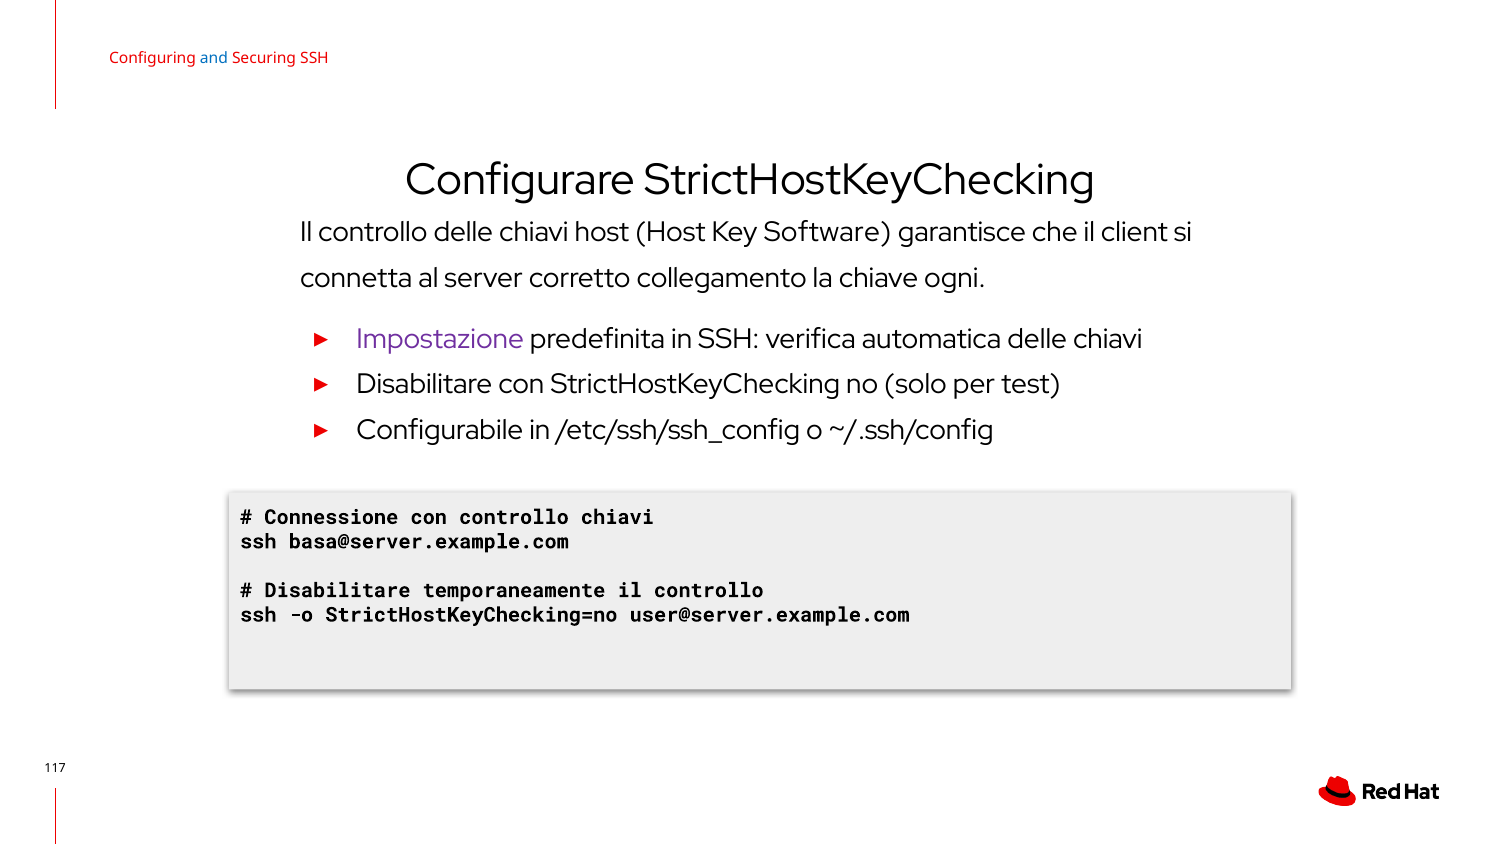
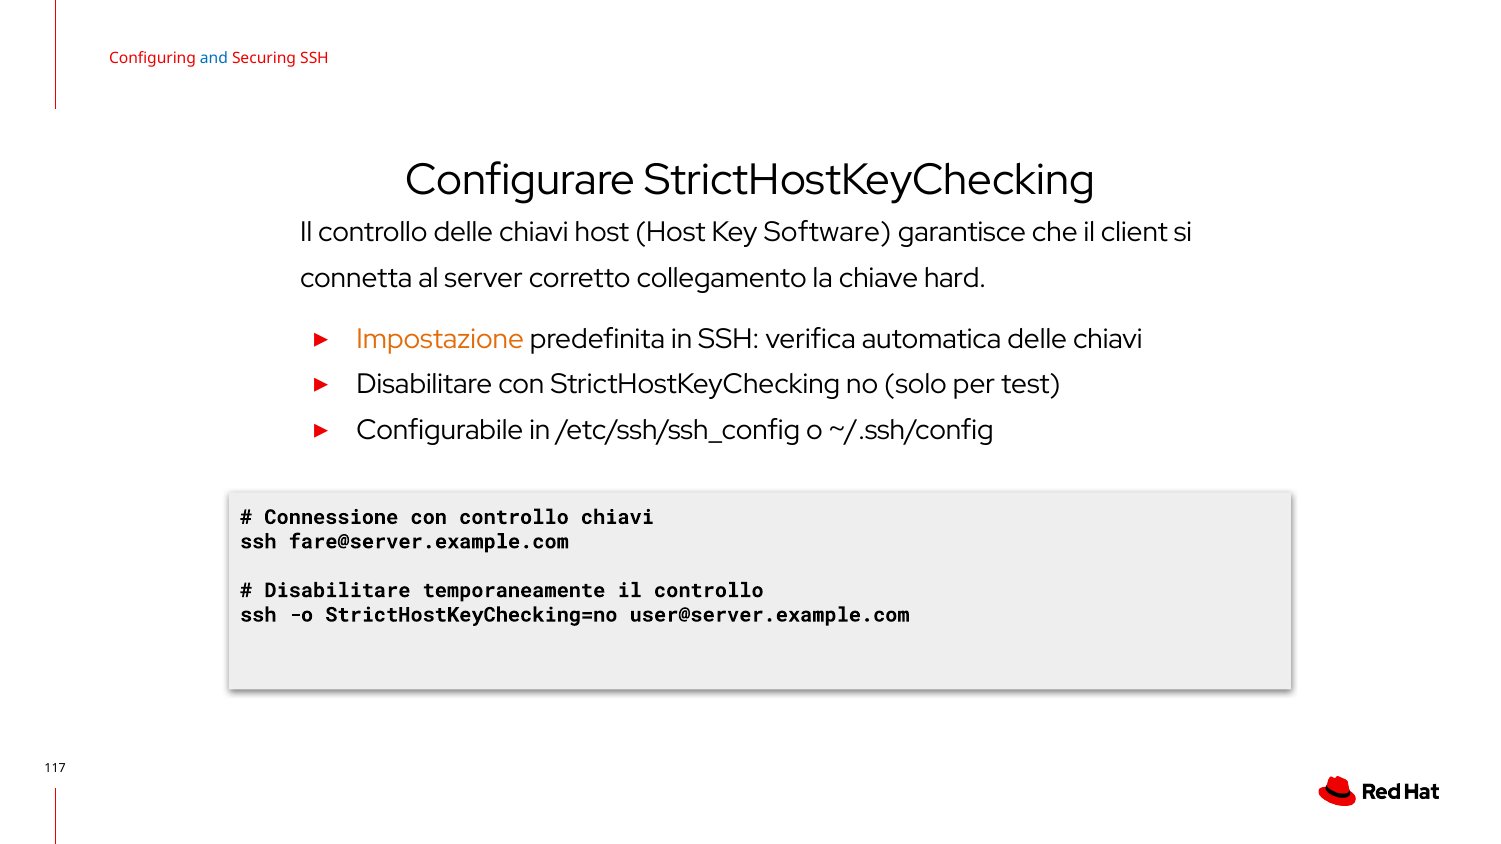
ogni: ogni -> hard
Impostazione colour: purple -> orange
basa@server.example.com: basa@server.example.com -> fare@server.example.com
